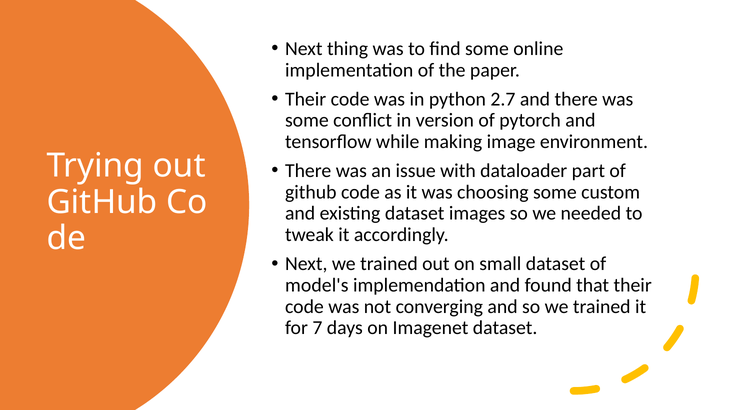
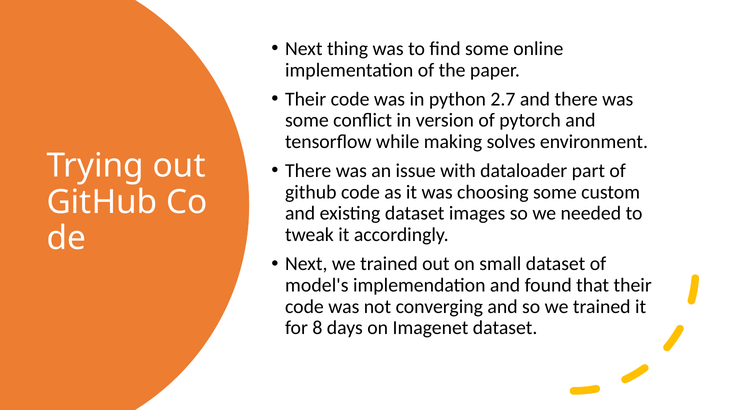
image: image -> solves
7: 7 -> 8
